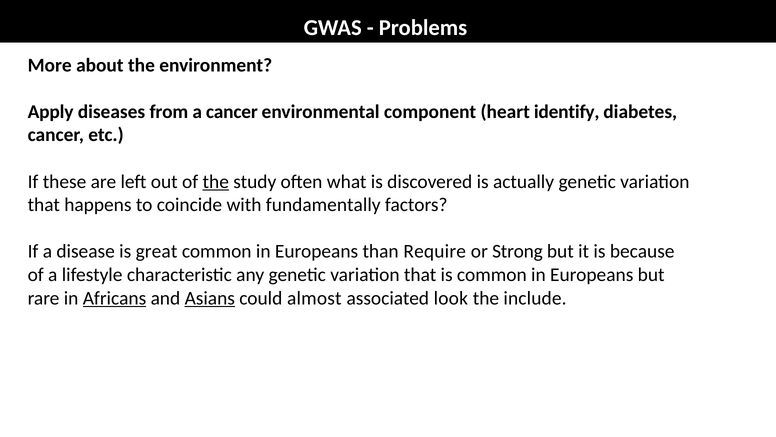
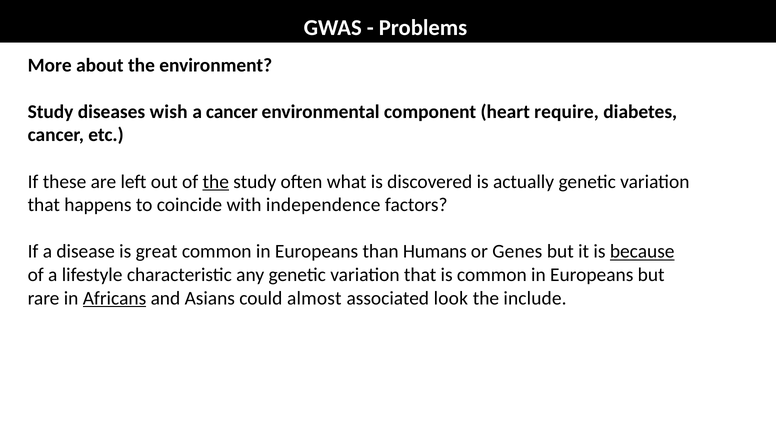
Apply at (51, 112): Apply -> Study
from: from -> wish
identify: identify -> require
fundamentally: fundamentally -> independence
Require: Require -> Humans
Strong: Strong -> Genes
because underline: none -> present
Asians underline: present -> none
